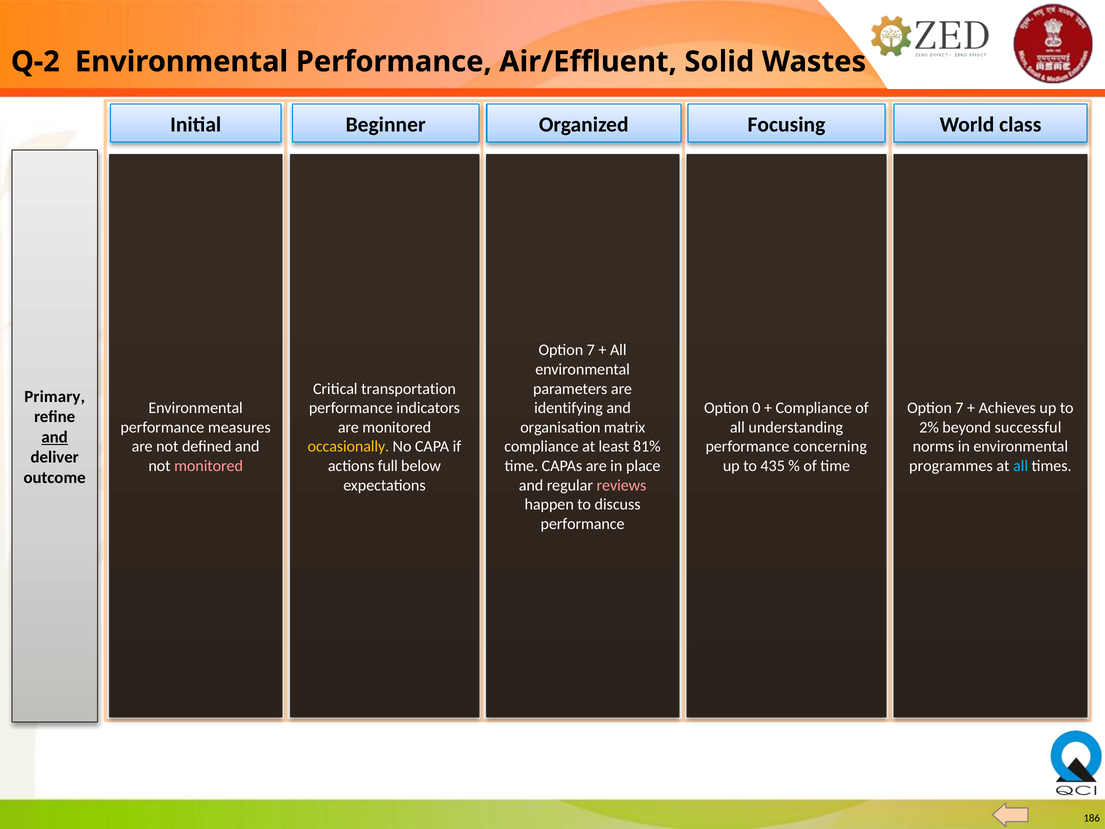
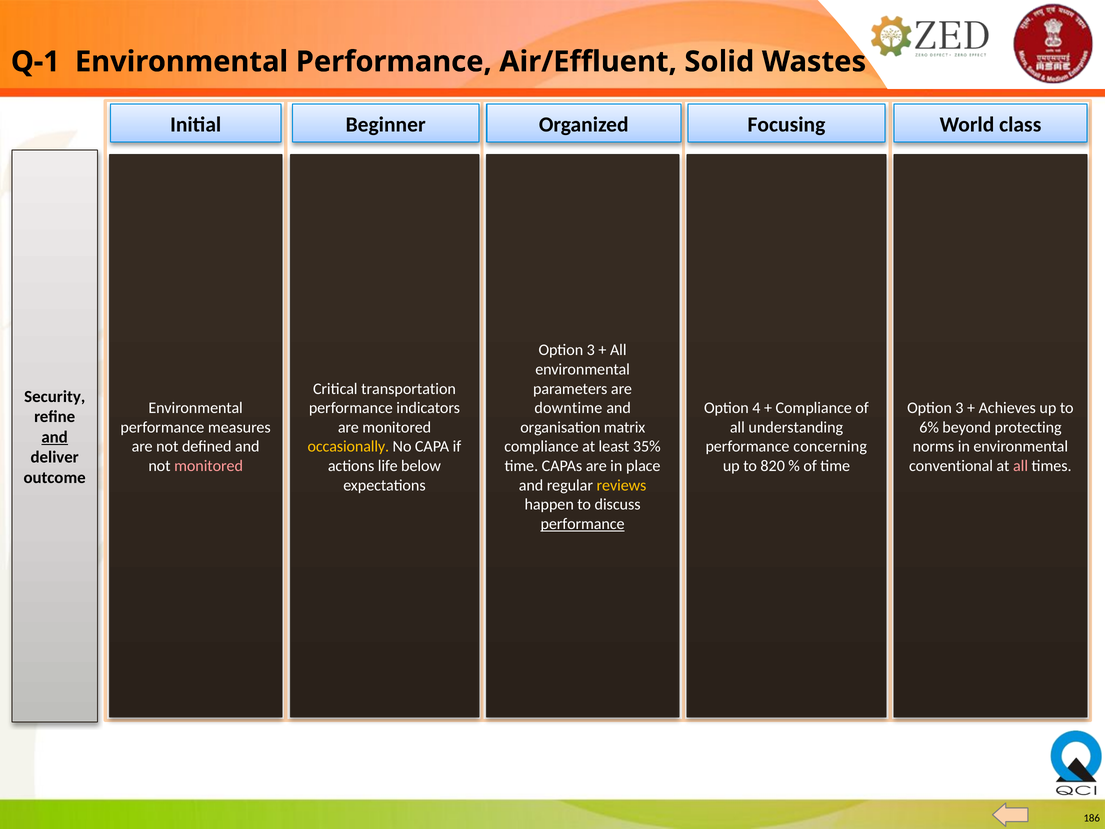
Q-2: Q-2 -> Q-1
7 at (591, 350): 7 -> 3
Primary: Primary -> Security
identifying: identifying -> downtime
0: 0 -> 4
7 at (959, 408): 7 -> 3
2%: 2% -> 6%
successful: successful -> protecting
81%: 81% -> 35%
full: full -> life
435: 435 -> 820
programmes: programmes -> conventional
all at (1021, 466) colour: light blue -> pink
reviews colour: pink -> yellow
performance at (583, 524) underline: none -> present
